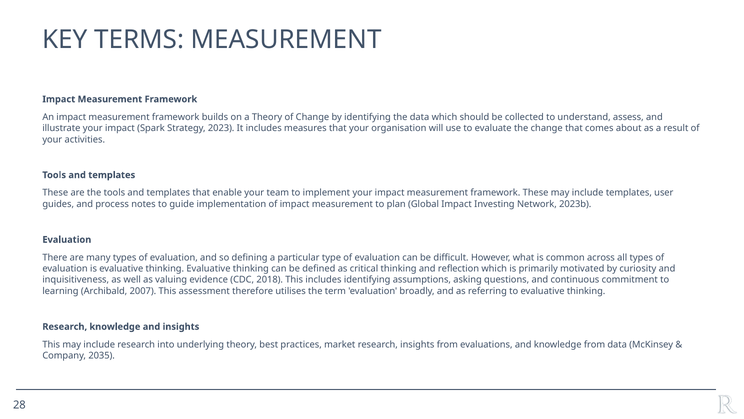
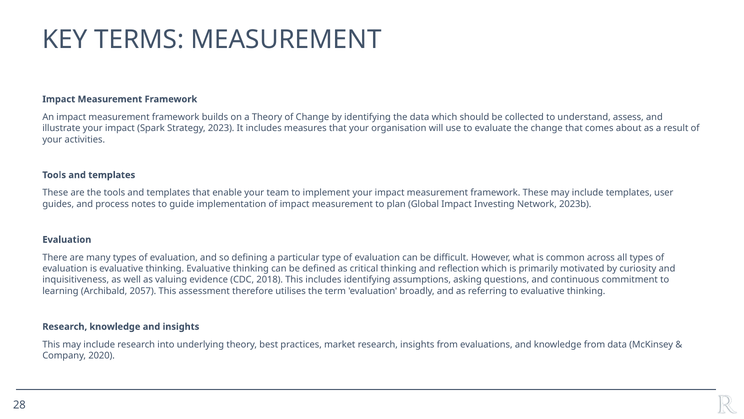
2007: 2007 -> 2057
2035: 2035 -> 2020
